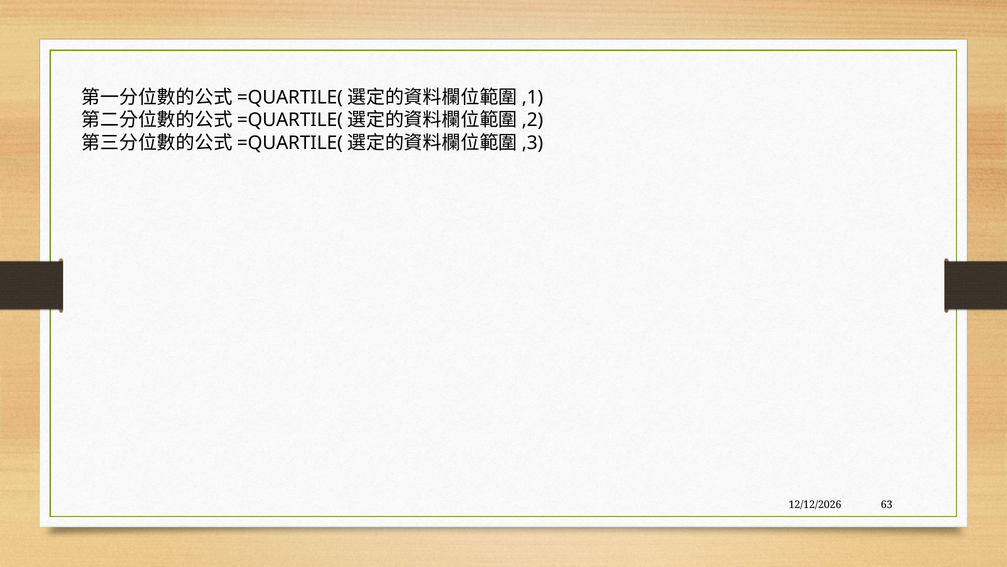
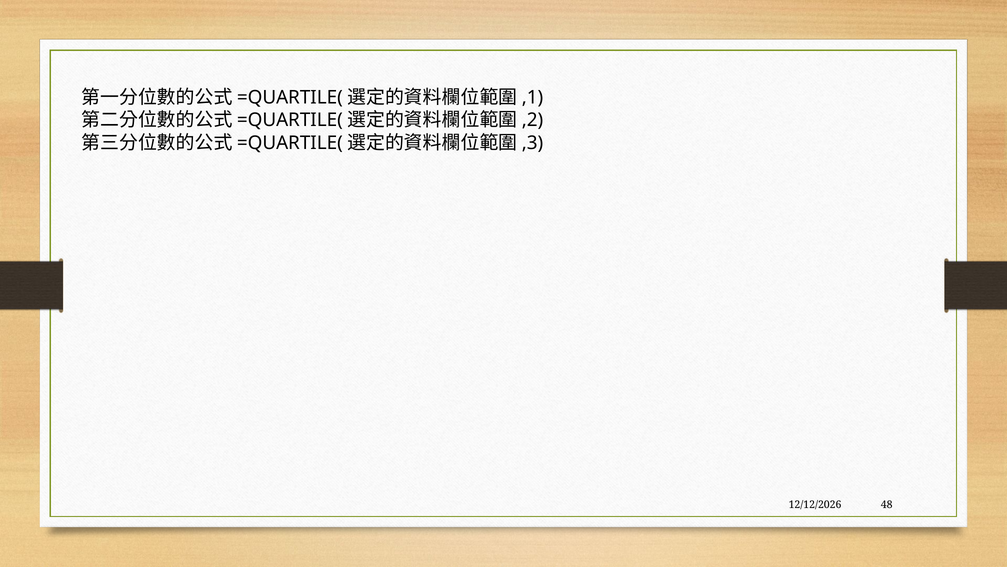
63: 63 -> 48
